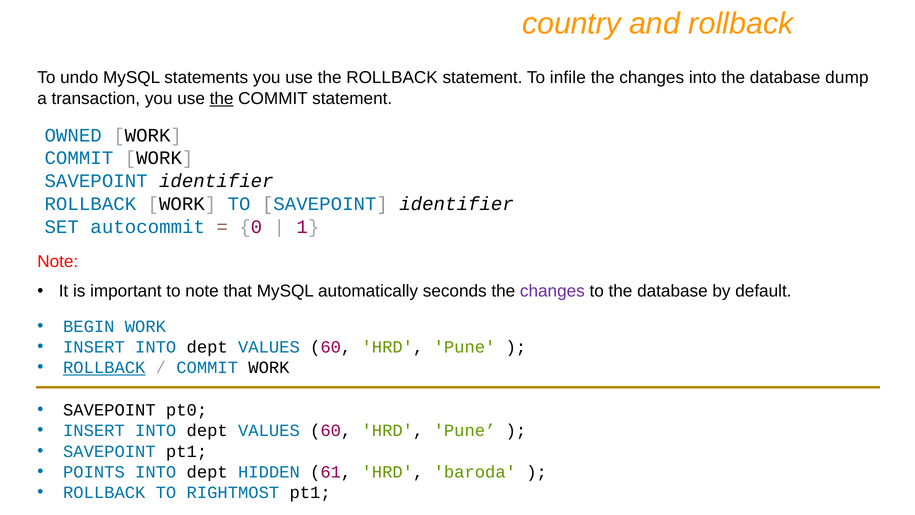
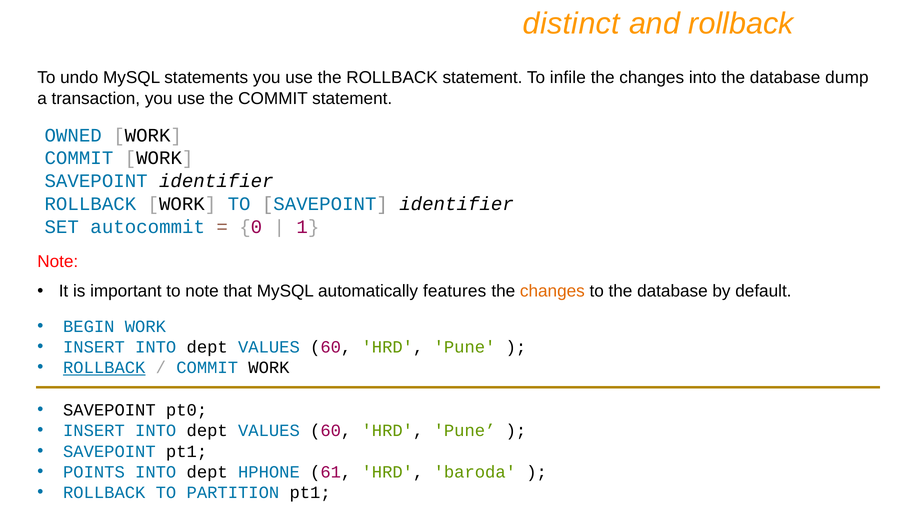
country: country -> distinct
the at (222, 98) underline: present -> none
seconds: seconds -> features
changes at (552, 291) colour: purple -> orange
HIDDEN: HIDDEN -> HPHONE
RIGHTMOST: RIGHTMOST -> PARTITION
